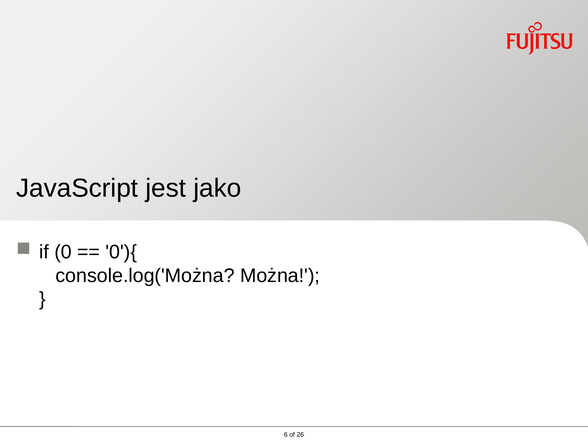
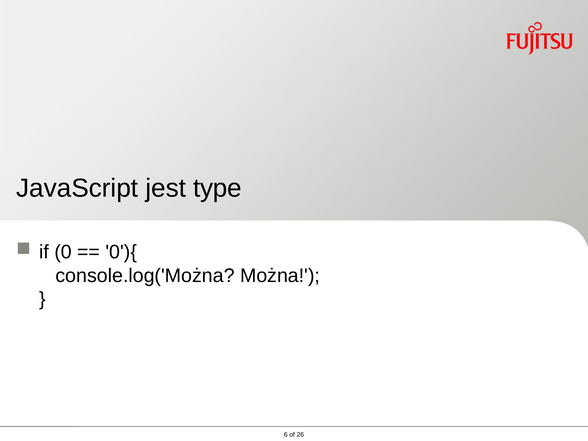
jako: jako -> type
